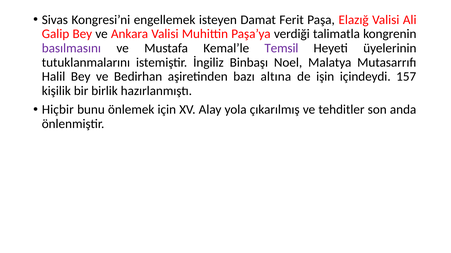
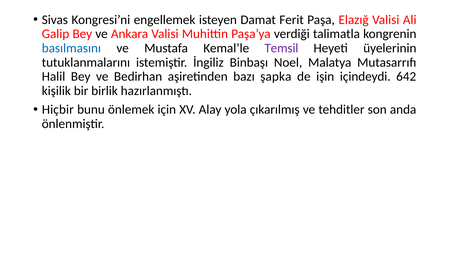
basılmasını colour: purple -> blue
altına: altına -> şapka
157: 157 -> 642
